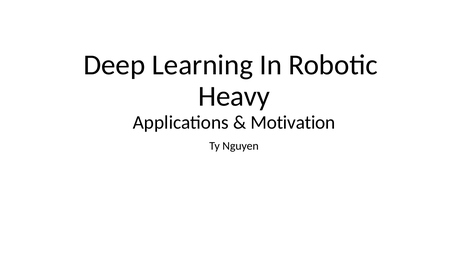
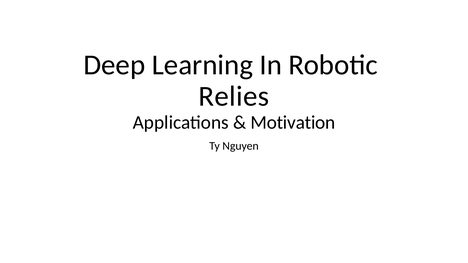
Heavy: Heavy -> Relies
